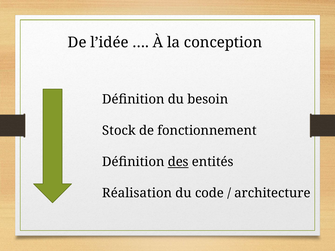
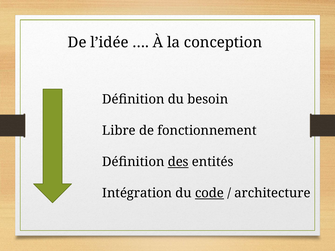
Stock: Stock -> Libre
Réalisation: Réalisation -> Intégration
code underline: none -> present
